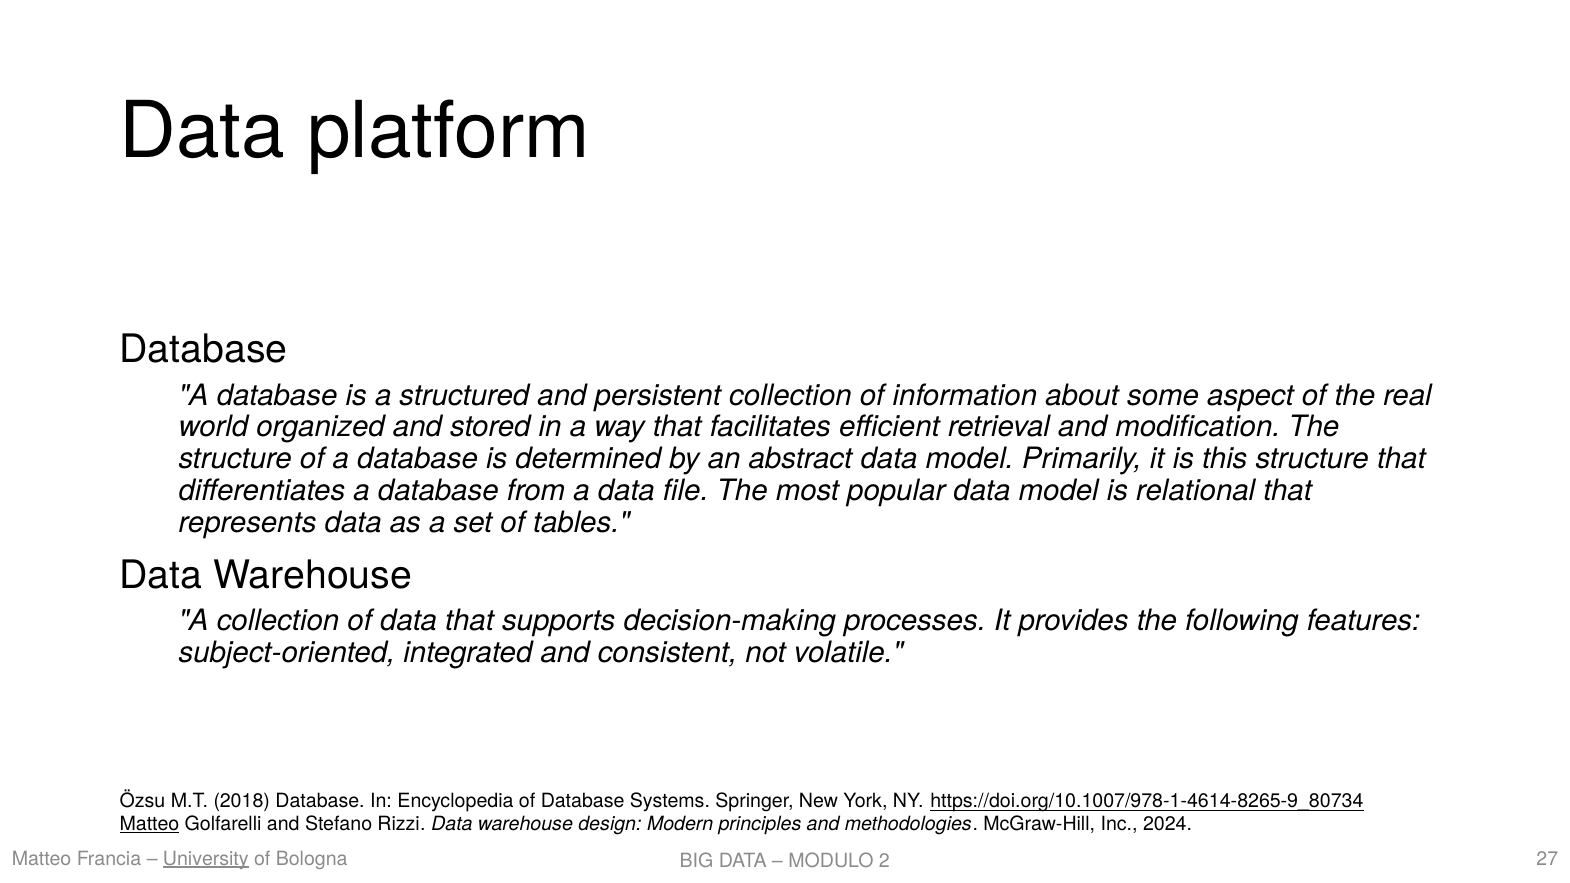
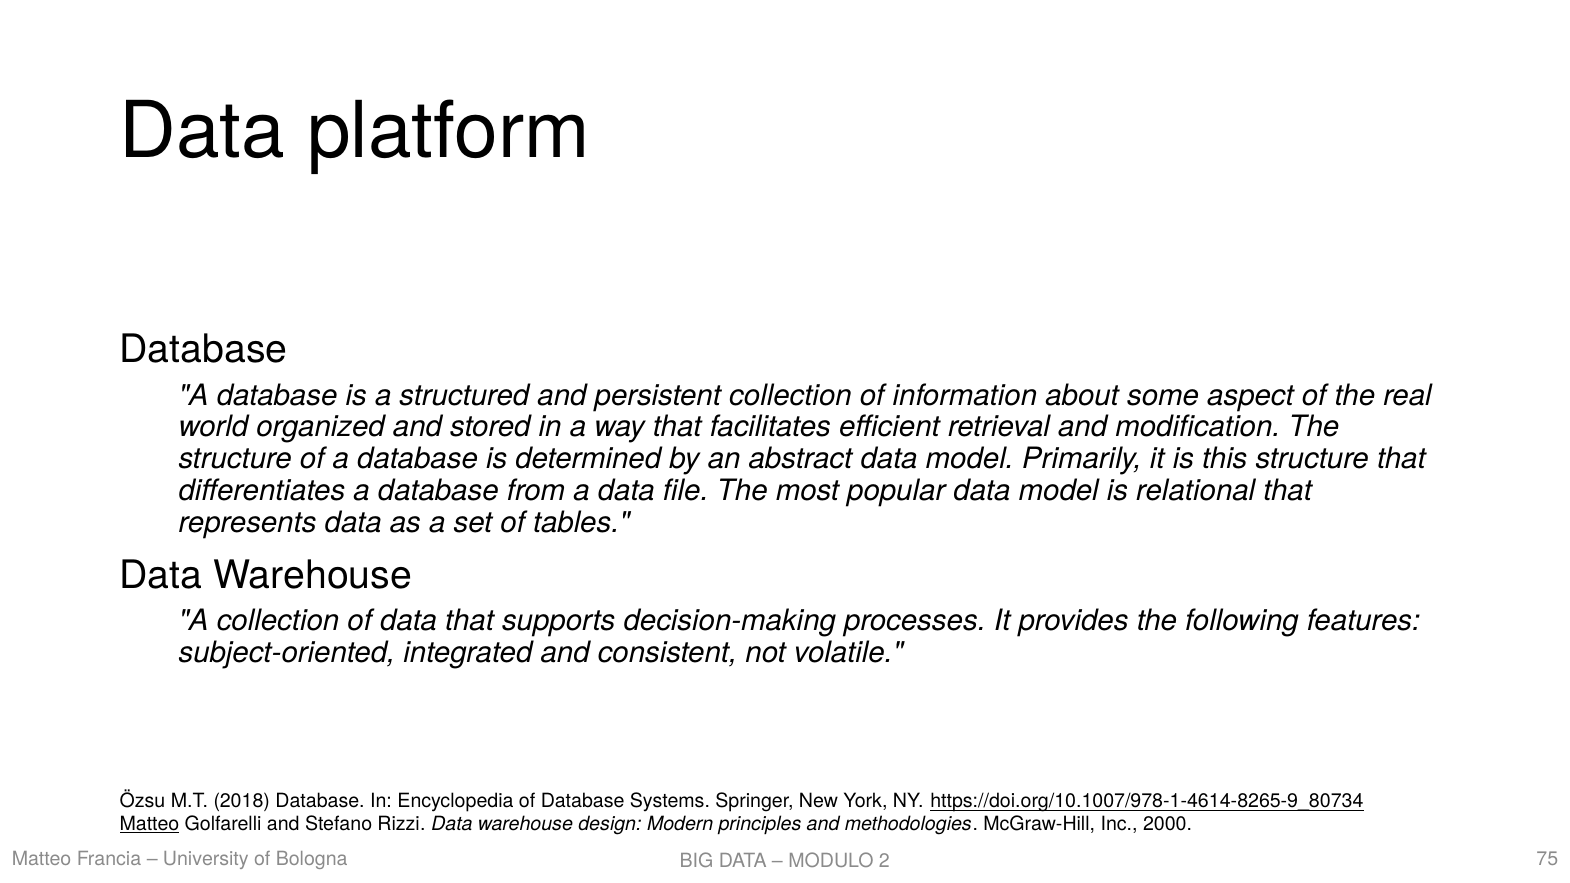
2024: 2024 -> 2000
University underline: present -> none
27: 27 -> 75
